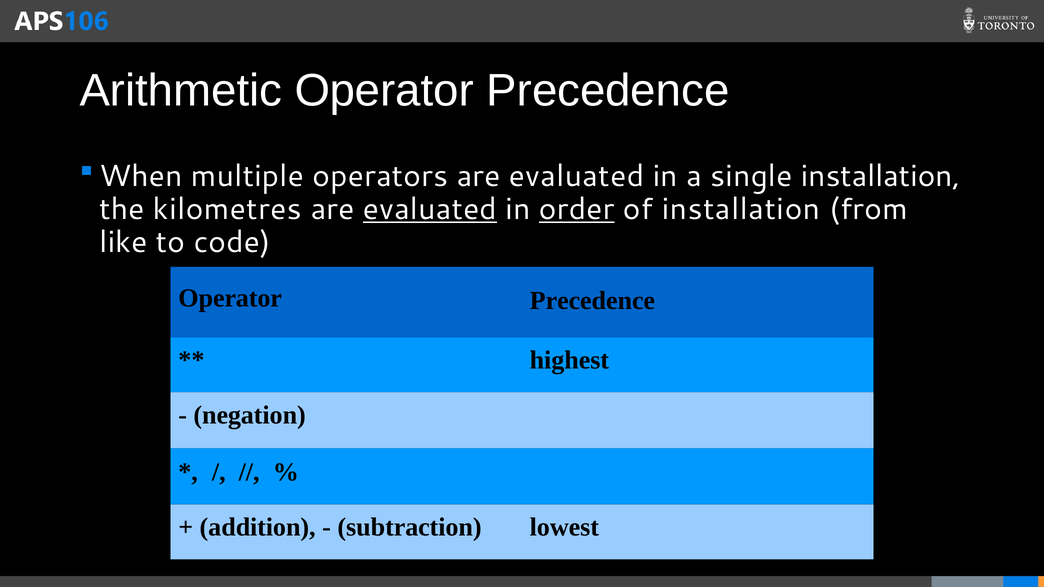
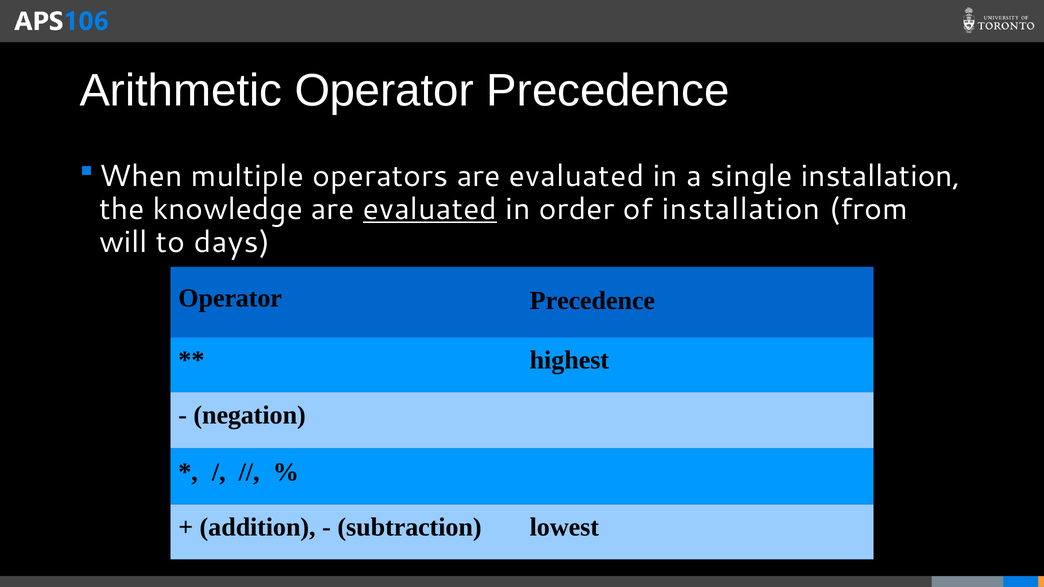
kilometres: kilometres -> knowledge
order underline: present -> none
like: like -> will
code: code -> days
